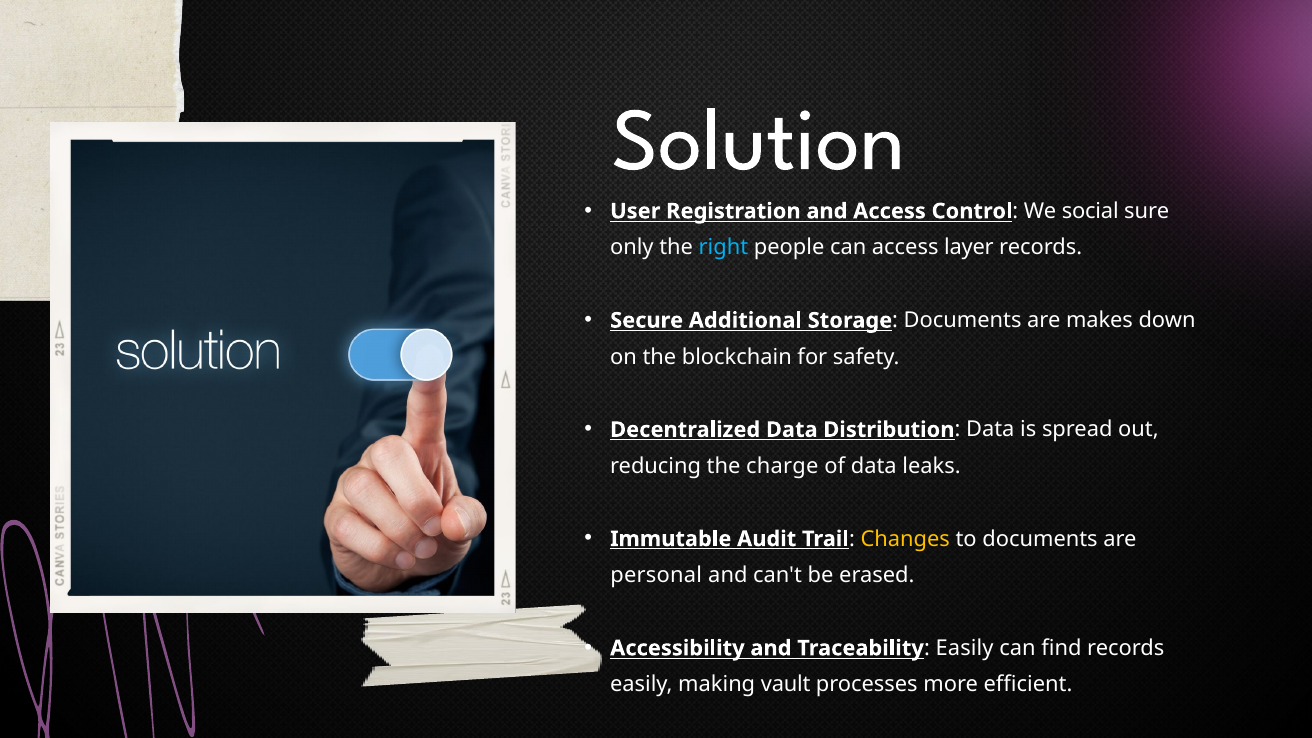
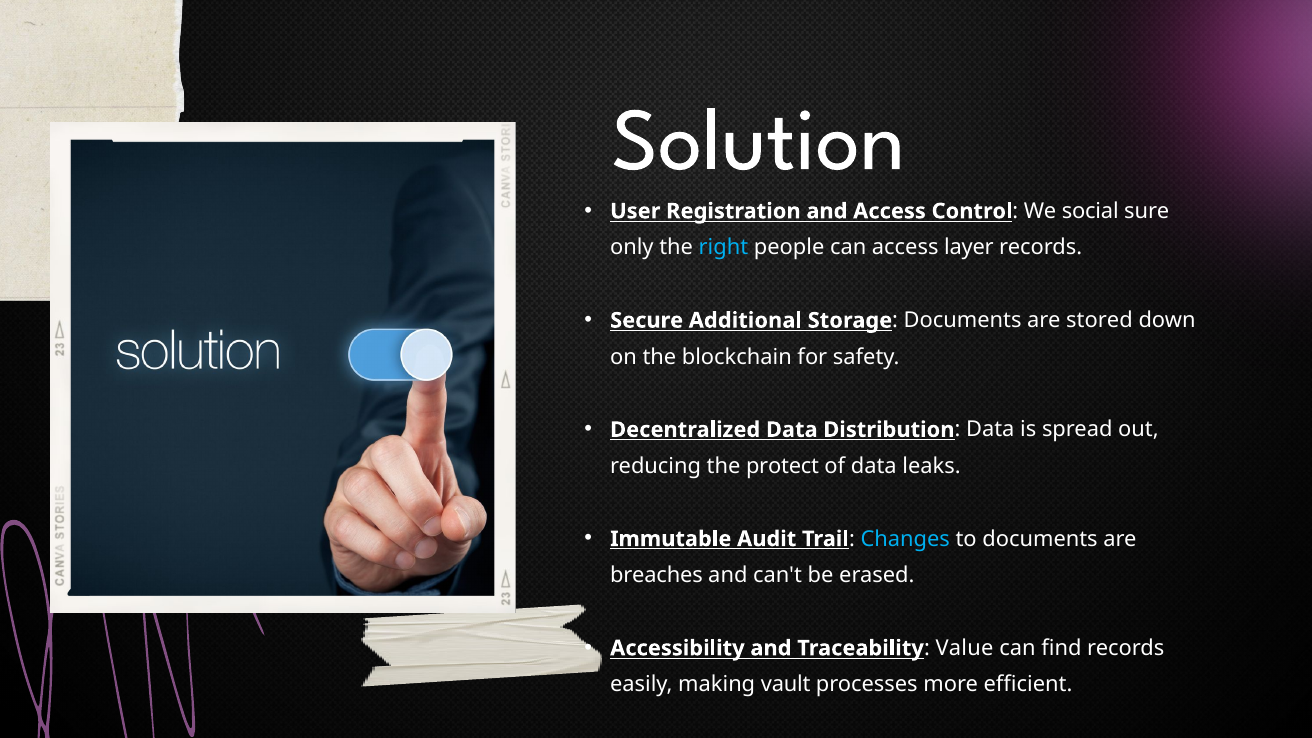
makes: makes -> stored
charge: charge -> protect
Changes colour: yellow -> light blue
personal: personal -> breaches
Easily at (965, 648): Easily -> Value
